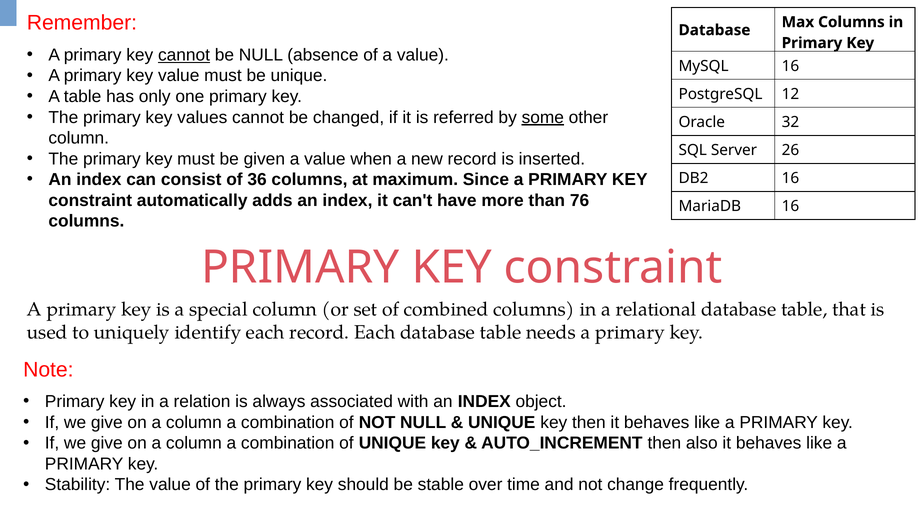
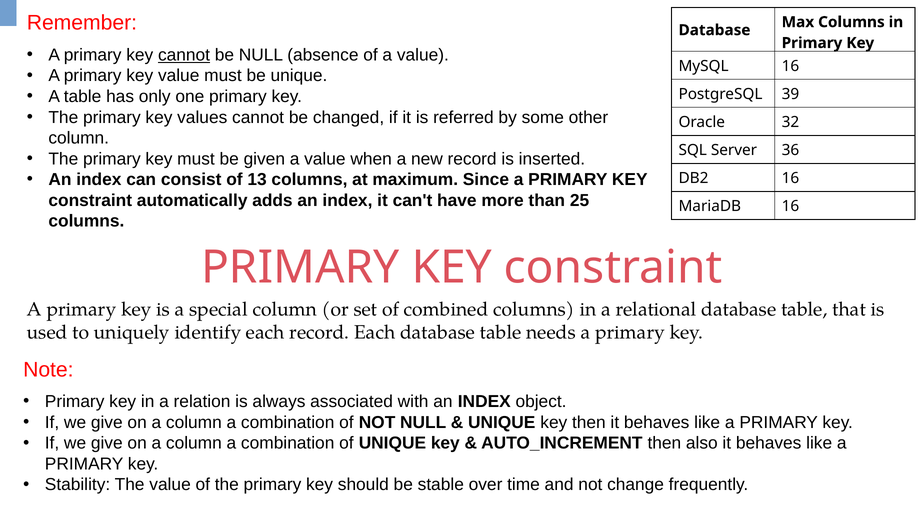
12: 12 -> 39
some underline: present -> none
26: 26 -> 36
36: 36 -> 13
76: 76 -> 25
